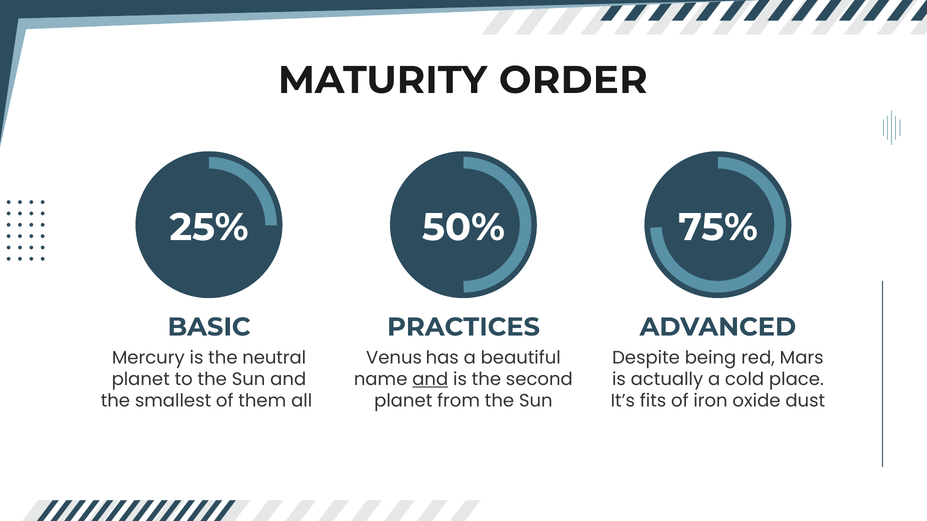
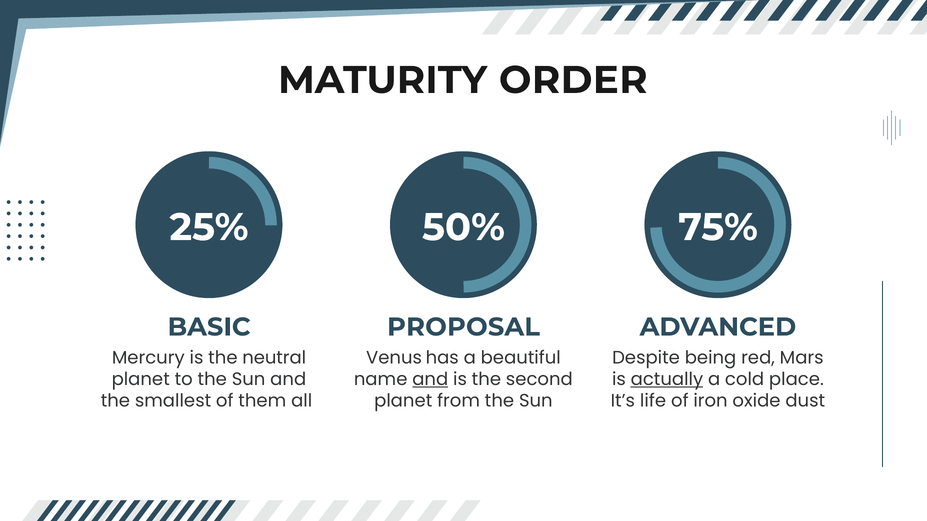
PRACTICES: PRACTICES -> PROPOSAL
actually underline: none -> present
fits: fits -> life
